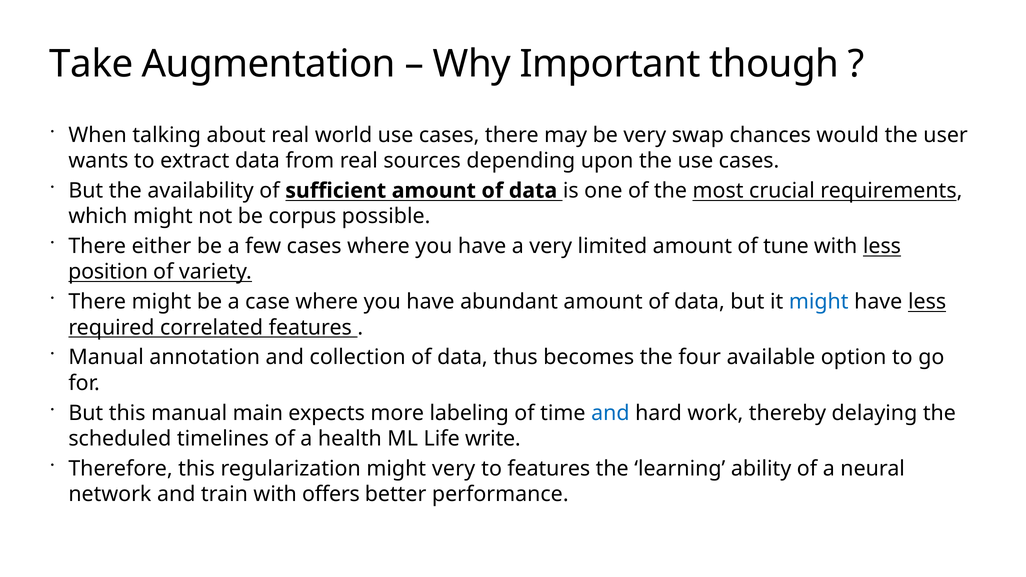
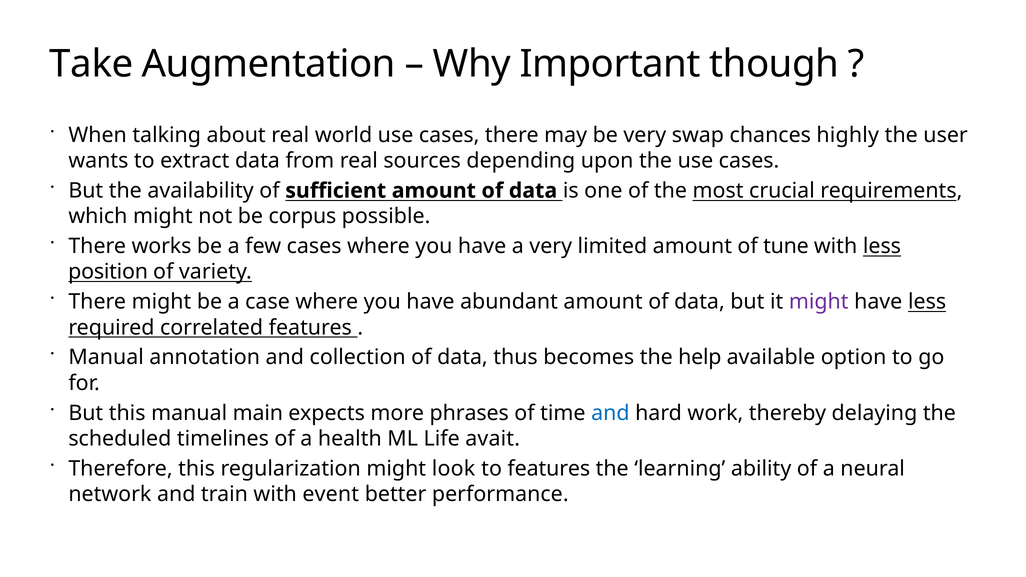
would: would -> highly
either: either -> works
might at (819, 302) colour: blue -> purple
four: four -> help
labeling: labeling -> phrases
write: write -> avait
might very: very -> look
offers: offers -> event
